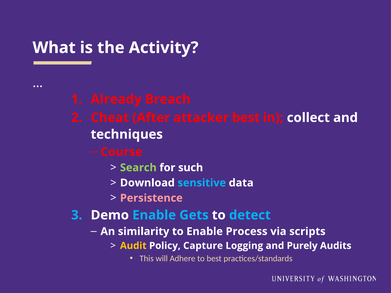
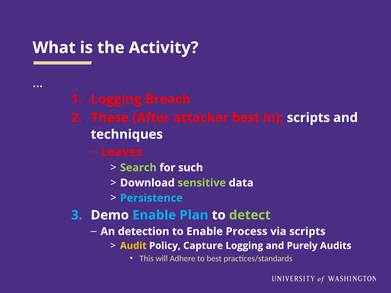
Already at (116, 99): Already -> Logging
Cheat: Cheat -> These
in collect: collect -> scripts
Course: Course -> Leaves
sensitive colour: light blue -> light green
Persistence colour: pink -> light blue
Gets: Gets -> Plan
detect colour: light blue -> light green
similarity: similarity -> detection
